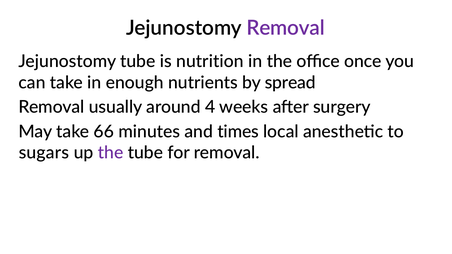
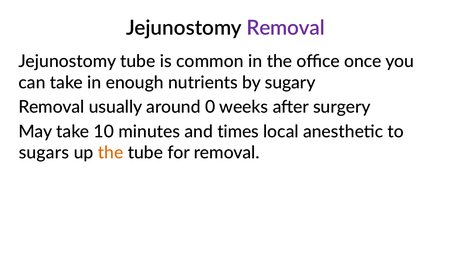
nutrition: nutrition -> common
spread: spread -> sugary
4: 4 -> 0
66: 66 -> 10
the at (111, 153) colour: purple -> orange
